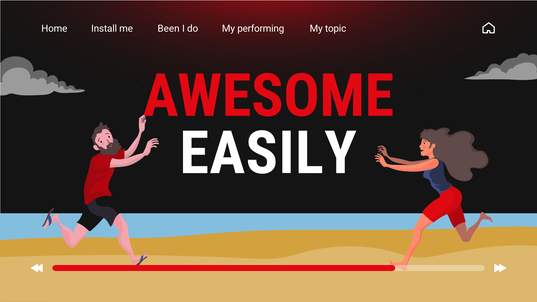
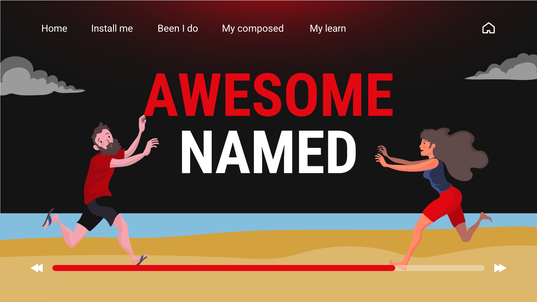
performing: performing -> composed
topic: topic -> learn
EASILY: EASILY -> NAMED
